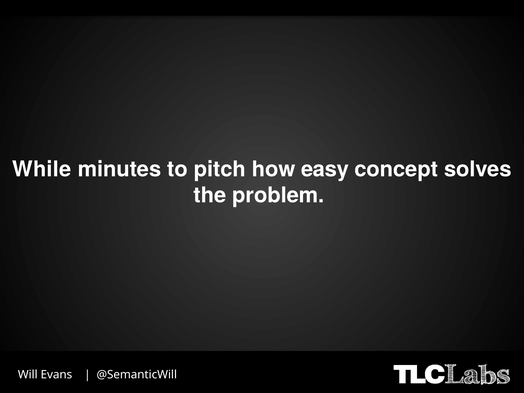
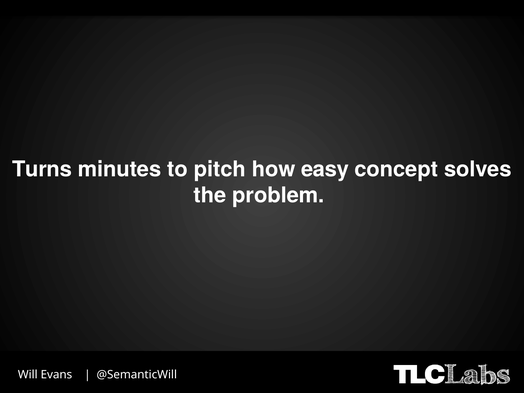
While: While -> Turns
